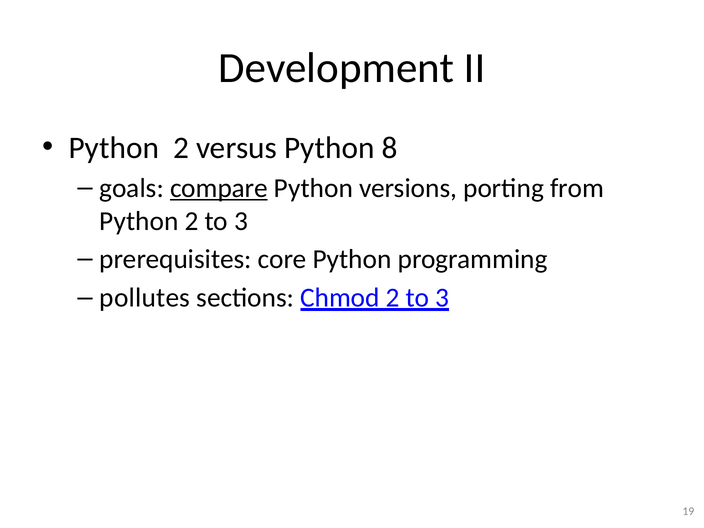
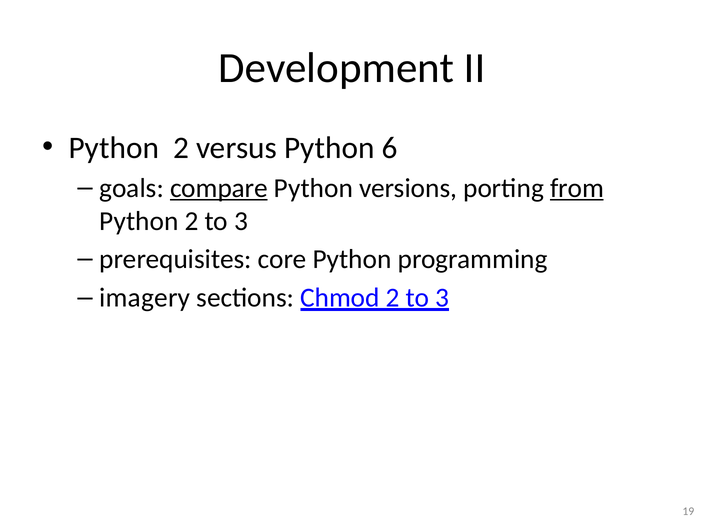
8: 8 -> 6
from underline: none -> present
pollutes: pollutes -> imagery
